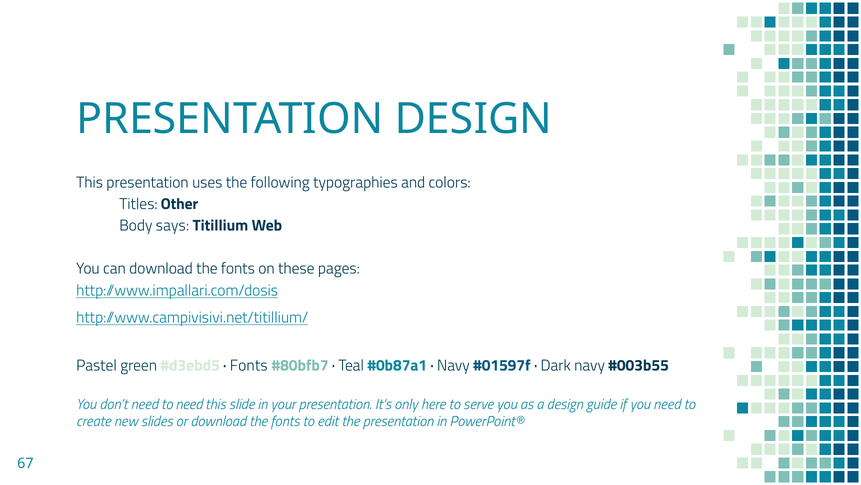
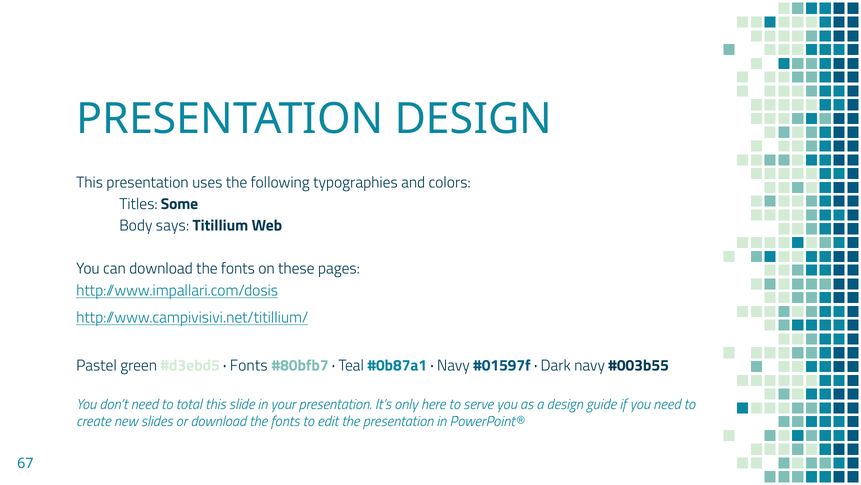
Other: Other -> Some
to need: need -> total
